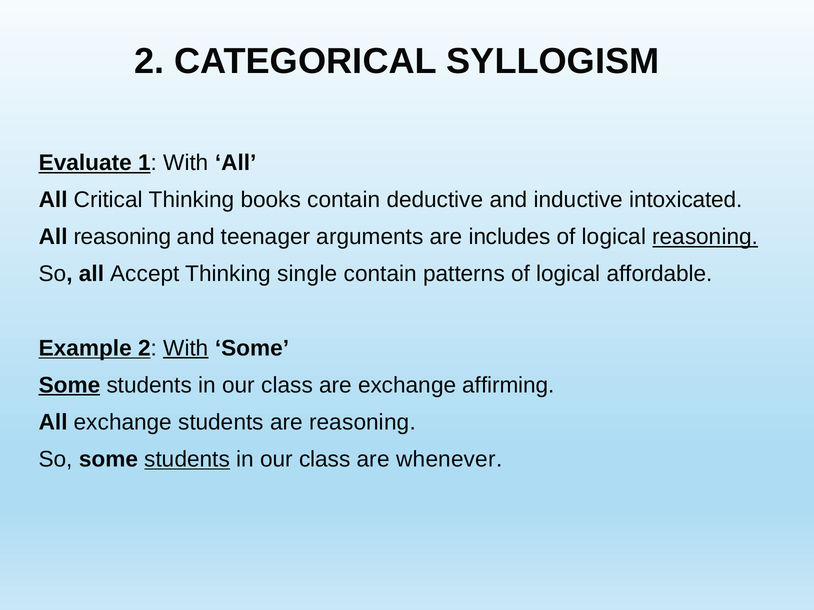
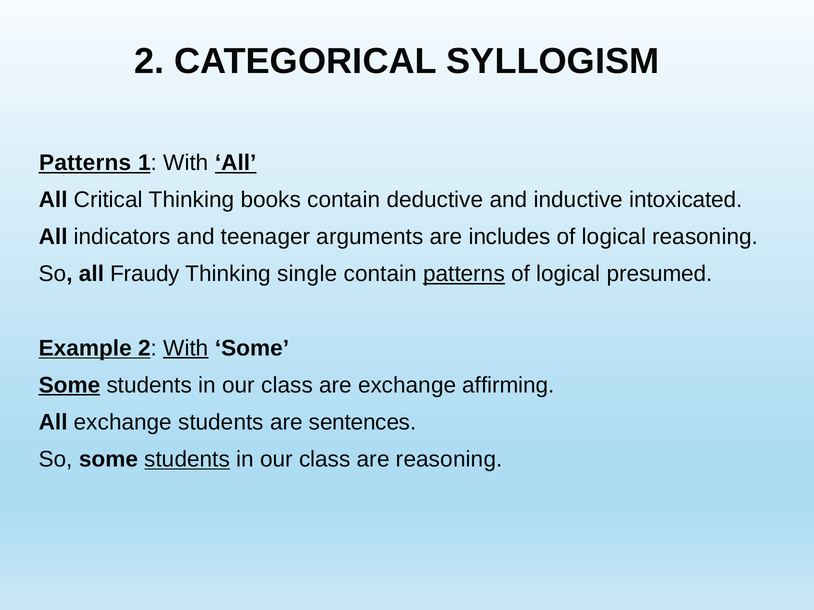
Evaluate at (85, 163): Evaluate -> Patterns
All at (236, 163) underline: none -> present
All reasoning: reasoning -> indicators
reasoning at (705, 237) underline: present -> none
Accept: Accept -> Fraudy
patterns at (464, 274) underline: none -> present
affordable: affordable -> presumed
are reasoning: reasoning -> sentences
are whenever: whenever -> reasoning
